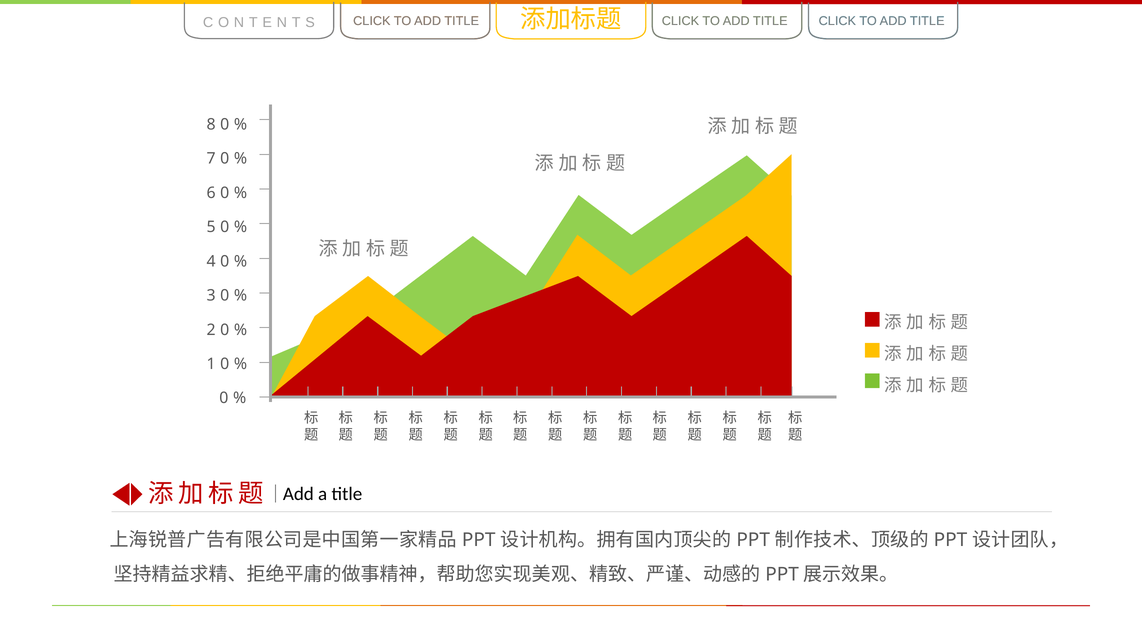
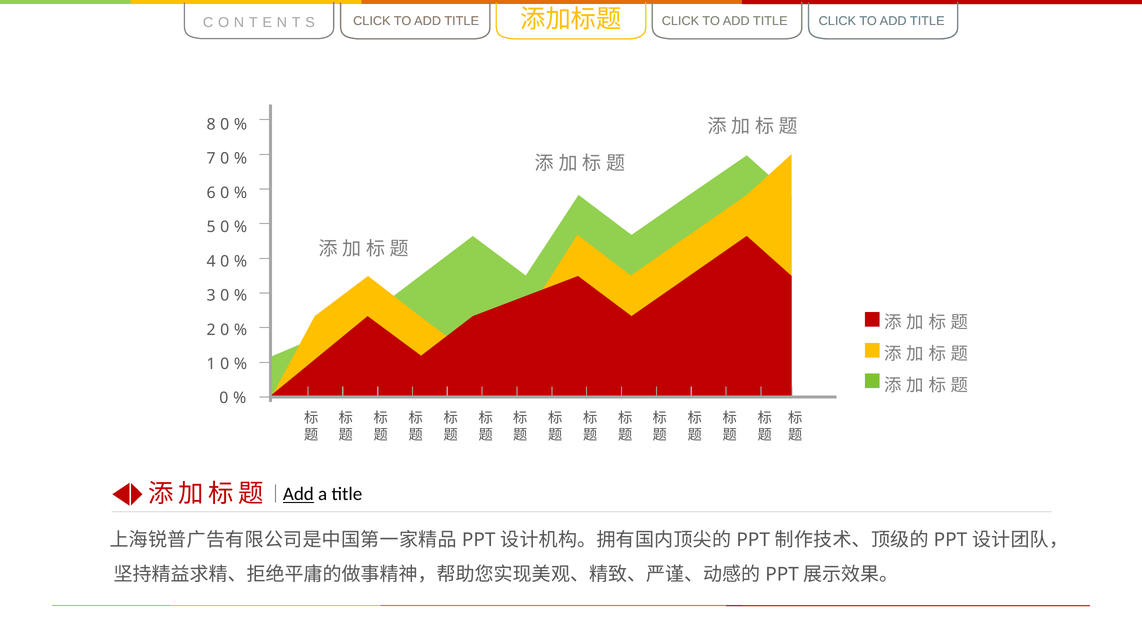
Add at (298, 494) underline: none -> present
